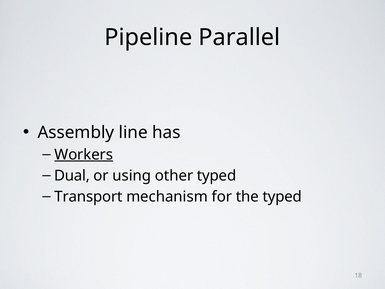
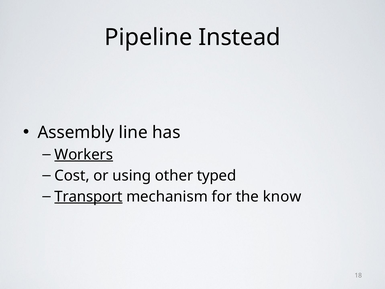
Parallel: Parallel -> Instead
Dual: Dual -> Cost
Transport underline: none -> present
the typed: typed -> know
